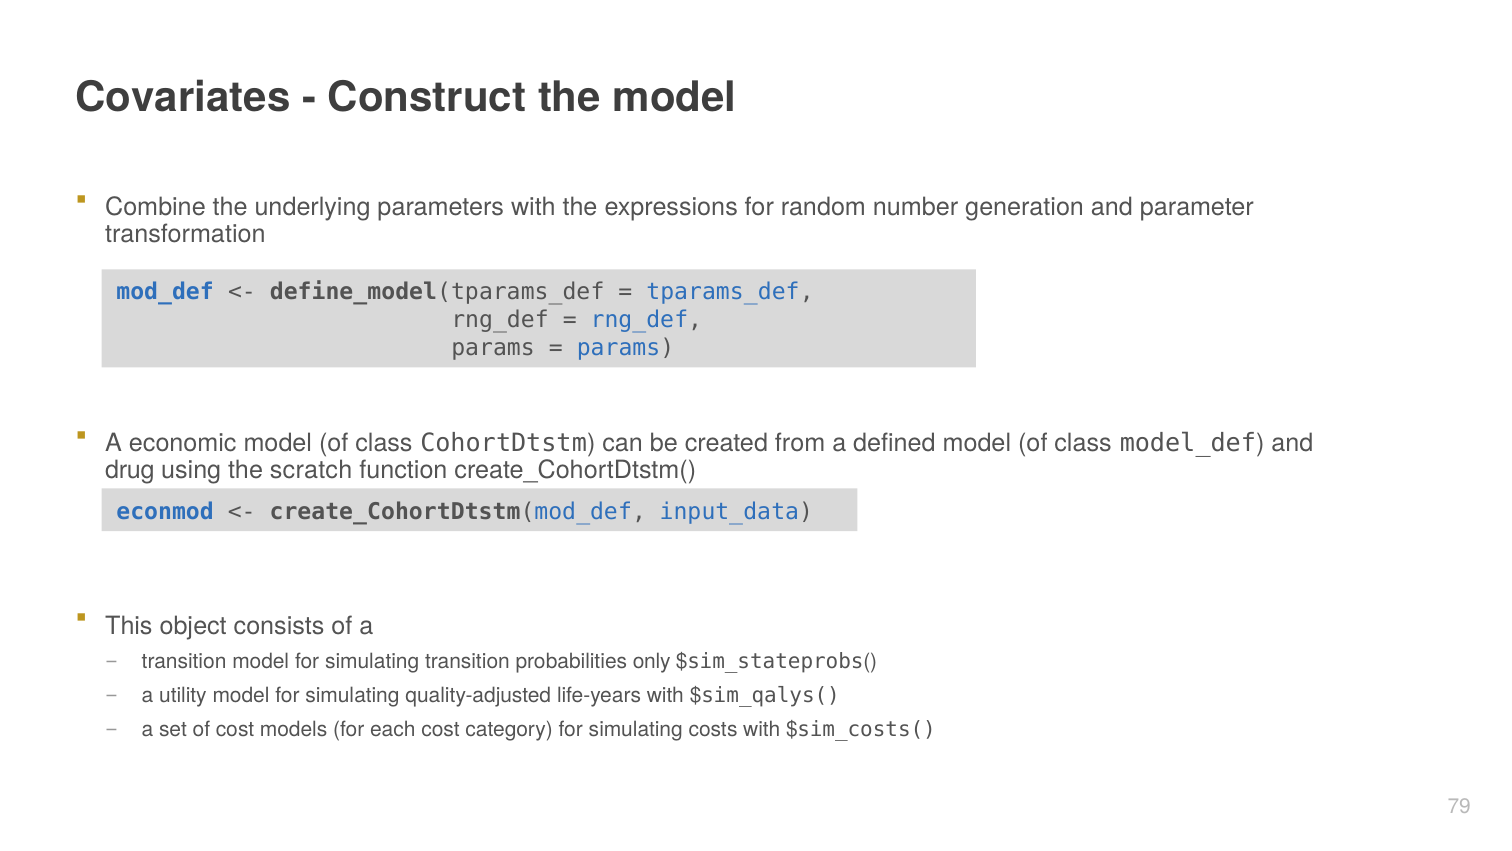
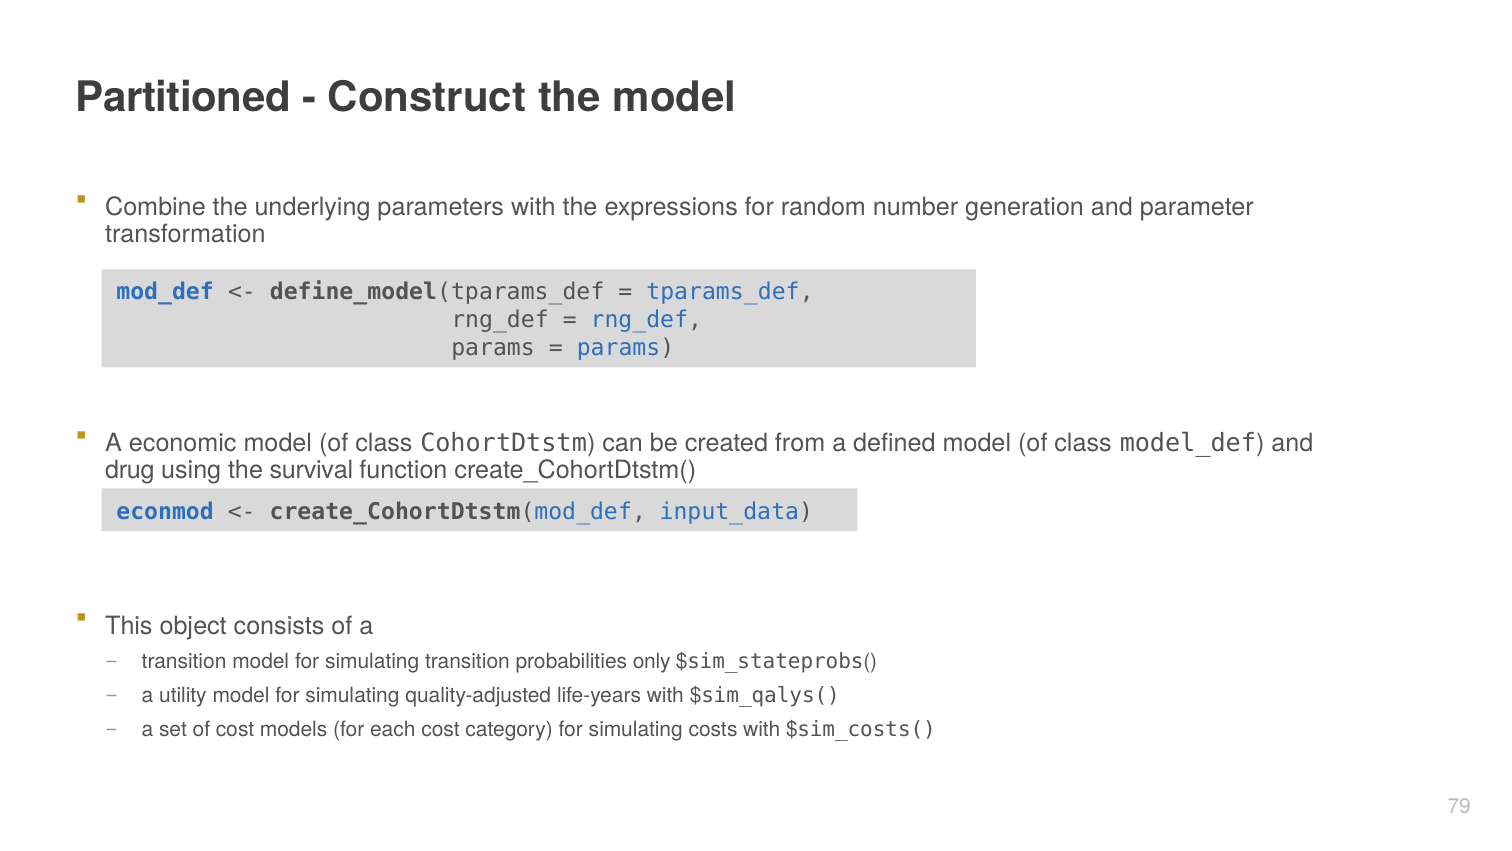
Covariates: Covariates -> Partitioned
scratch: scratch -> survival
